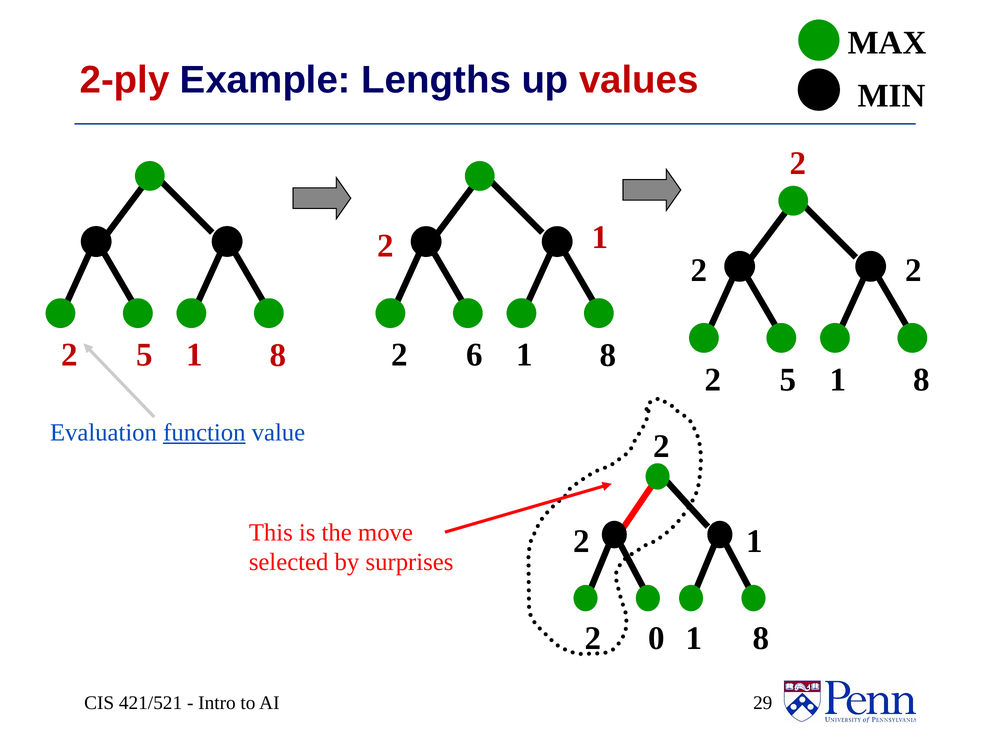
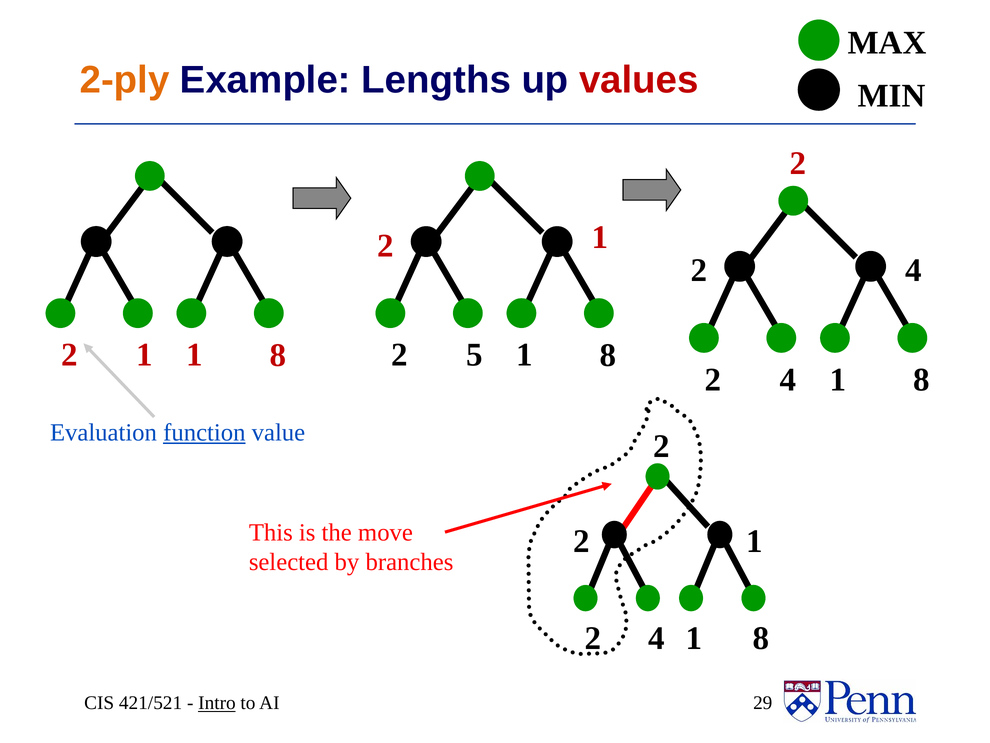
2-ply colour: red -> orange
2 at (913, 270): 2 -> 4
5 at (144, 355): 5 -> 1
6: 6 -> 5
5 at (788, 380): 5 -> 4
surprises: surprises -> branches
0 at (657, 638): 0 -> 4
Intro underline: none -> present
